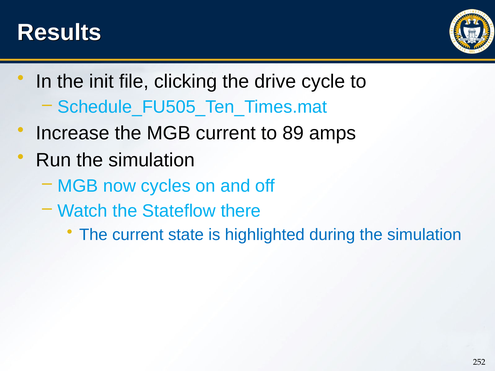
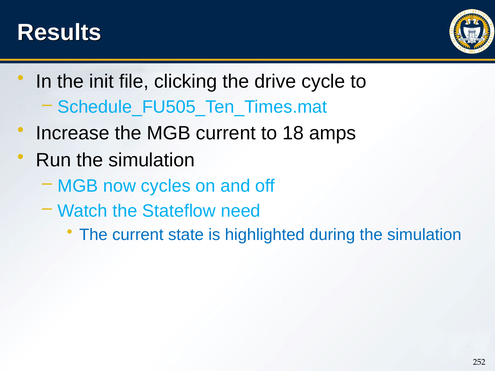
89: 89 -> 18
there: there -> need
